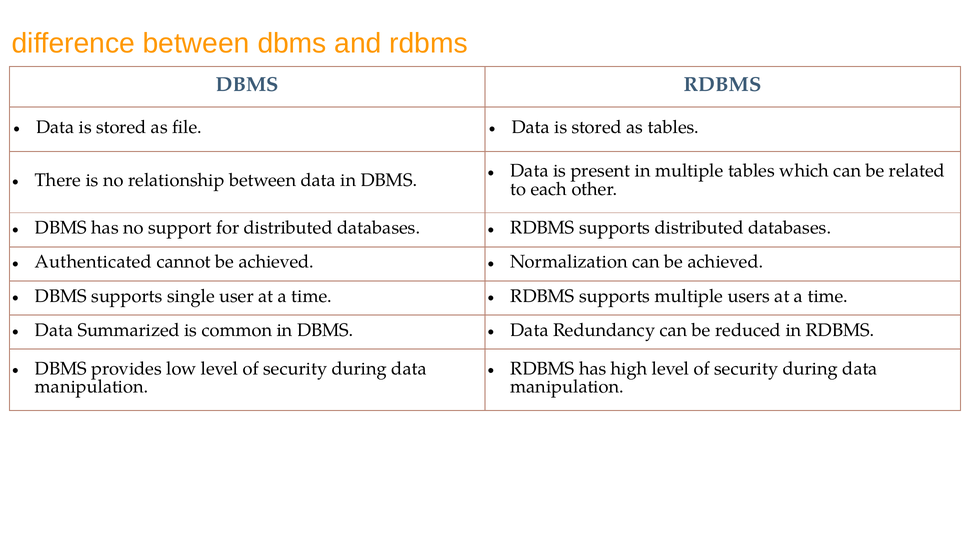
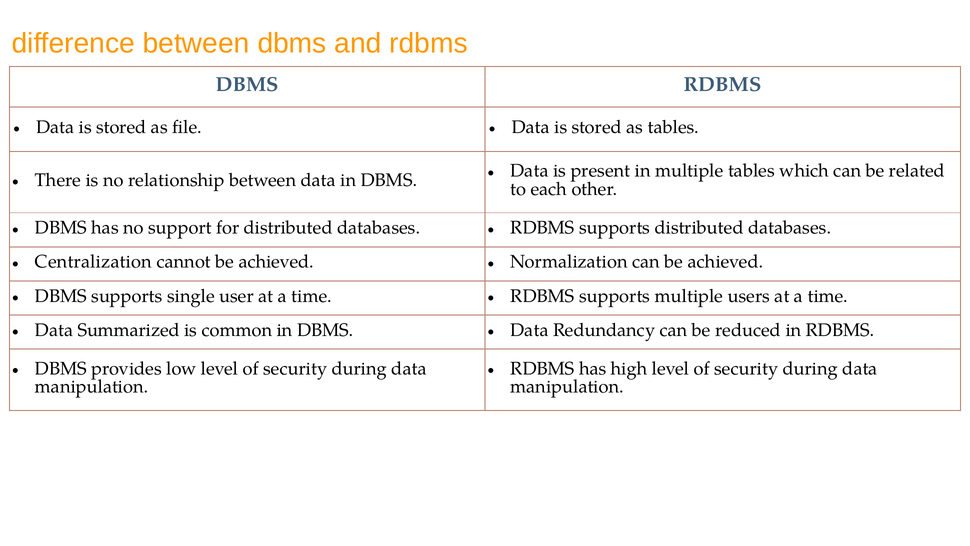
Authenticated: Authenticated -> Centralization
